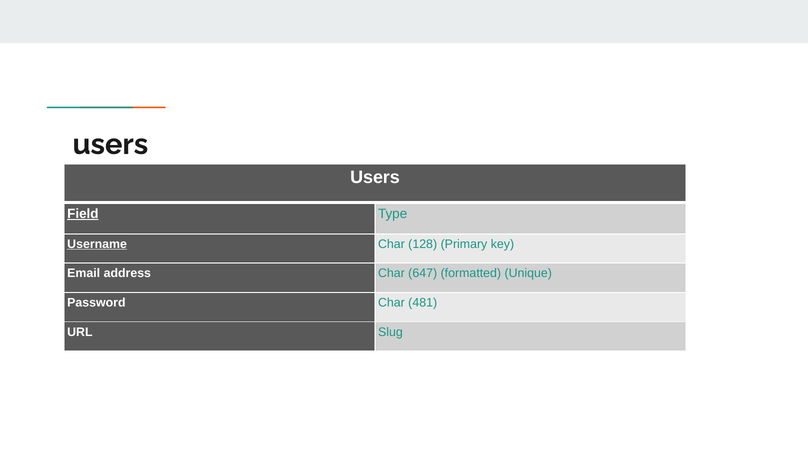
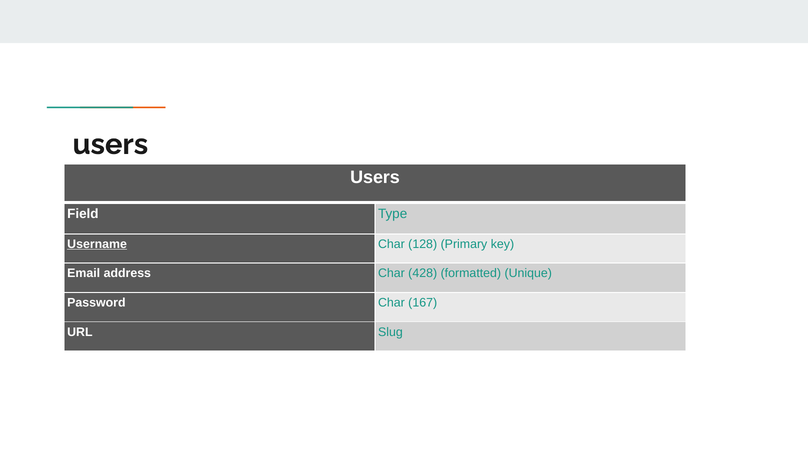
Field underline: present -> none
647: 647 -> 428
481: 481 -> 167
